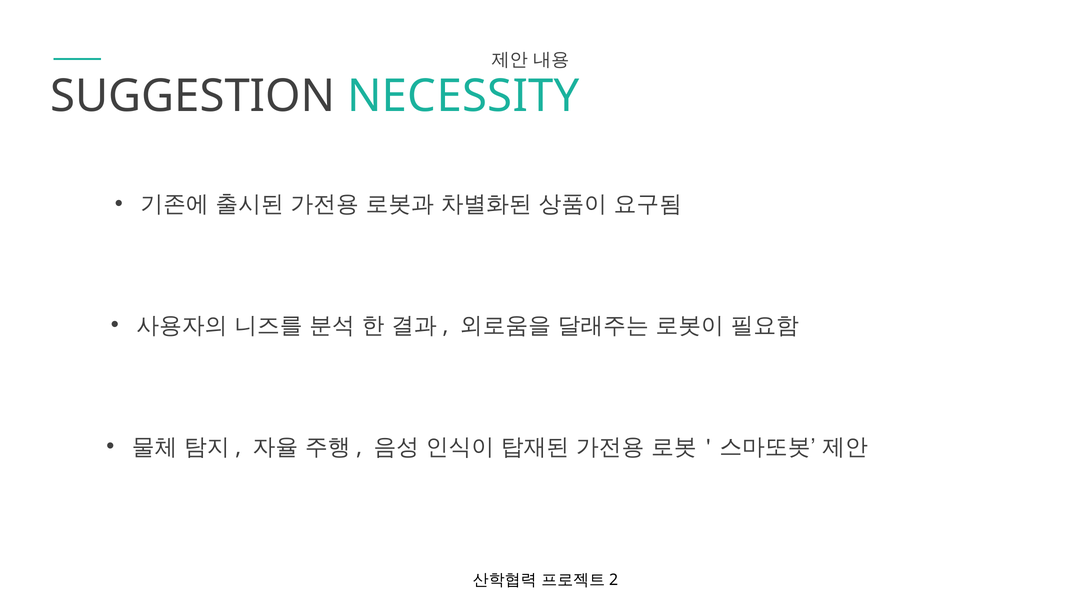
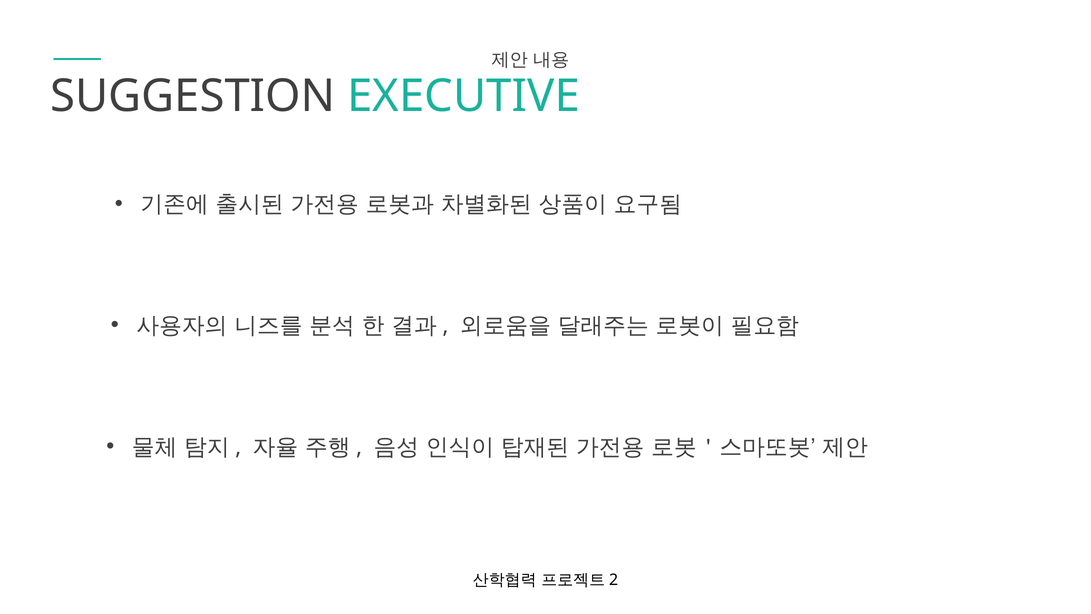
NECESSITY: NECESSITY -> EXECUTIVE
